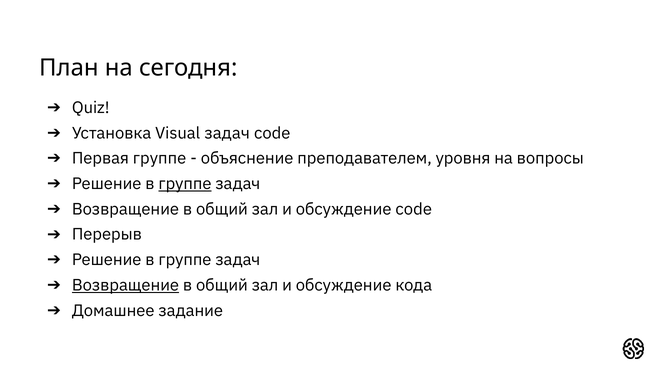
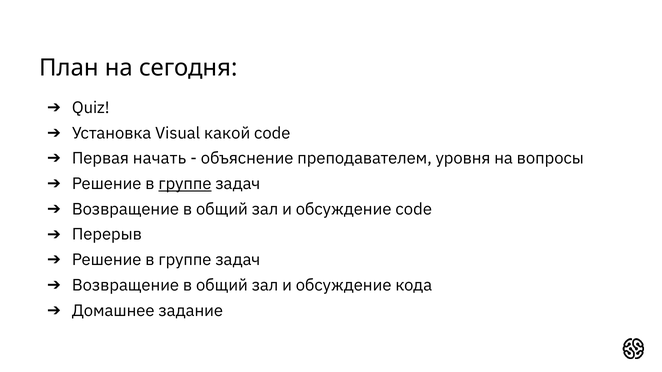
Visual задач: задач -> какой
Первая группе: группе -> начать
Возвращение at (126, 286) underline: present -> none
